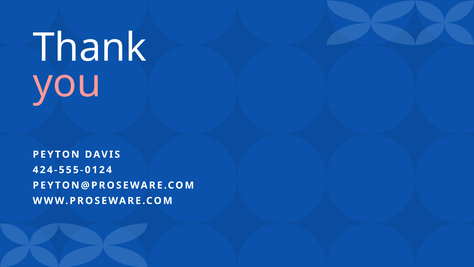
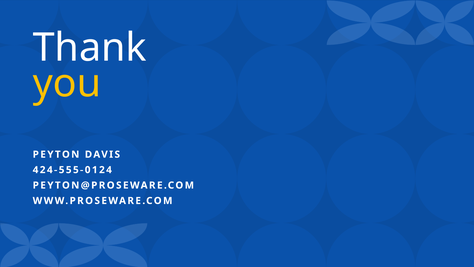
you colour: pink -> yellow
